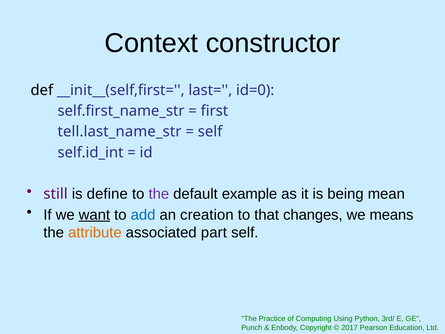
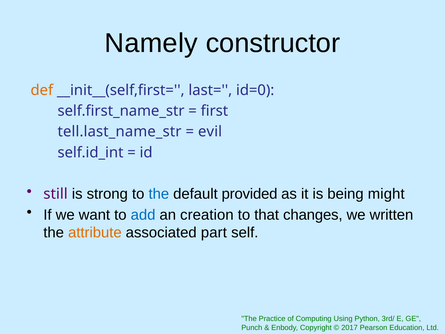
Context: Context -> Namely
def colour: black -> orange
self at (210, 132): self -> evil
define: define -> strong
the at (159, 194) colour: purple -> blue
example: example -> provided
mean: mean -> might
want underline: present -> none
means: means -> written
